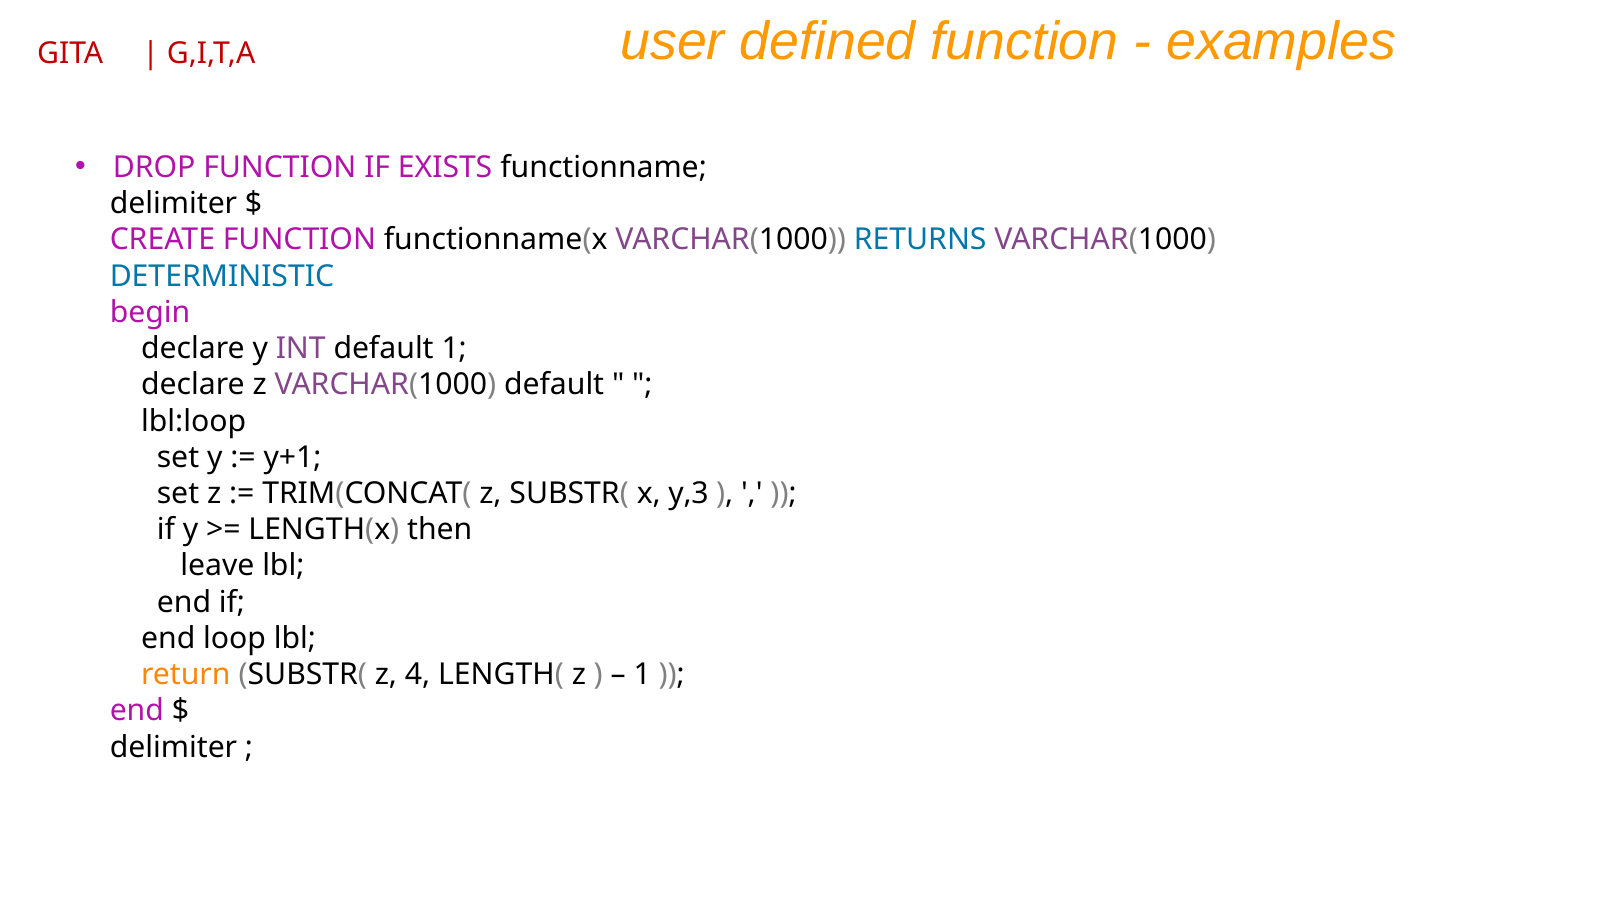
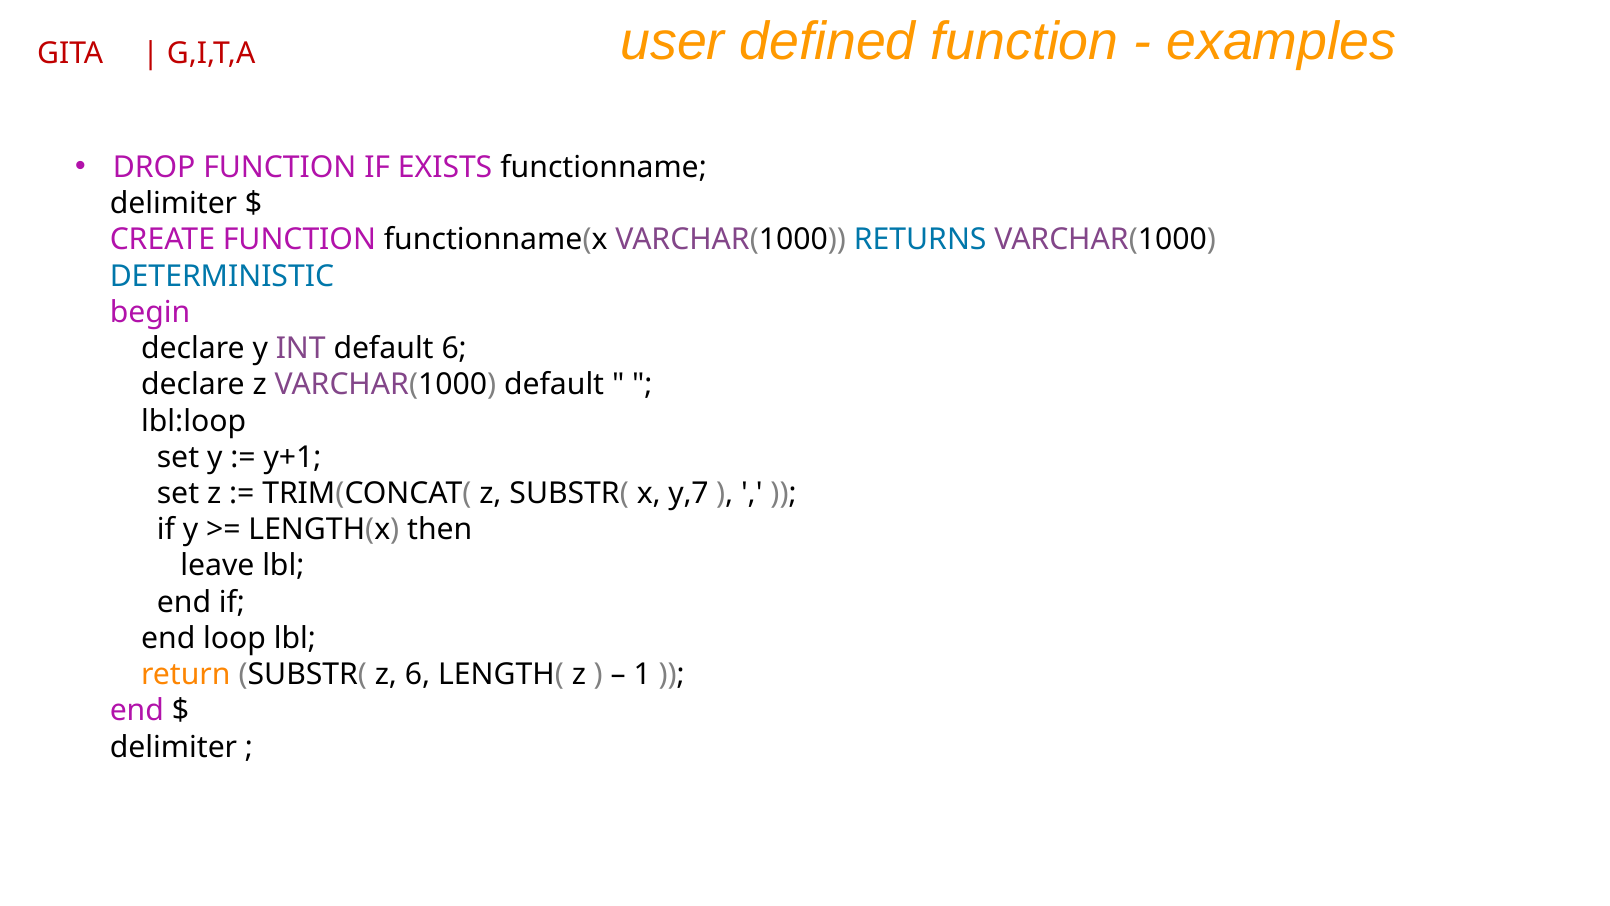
default 1: 1 -> 6
y,3: y,3 -> y,7
z 4: 4 -> 6
